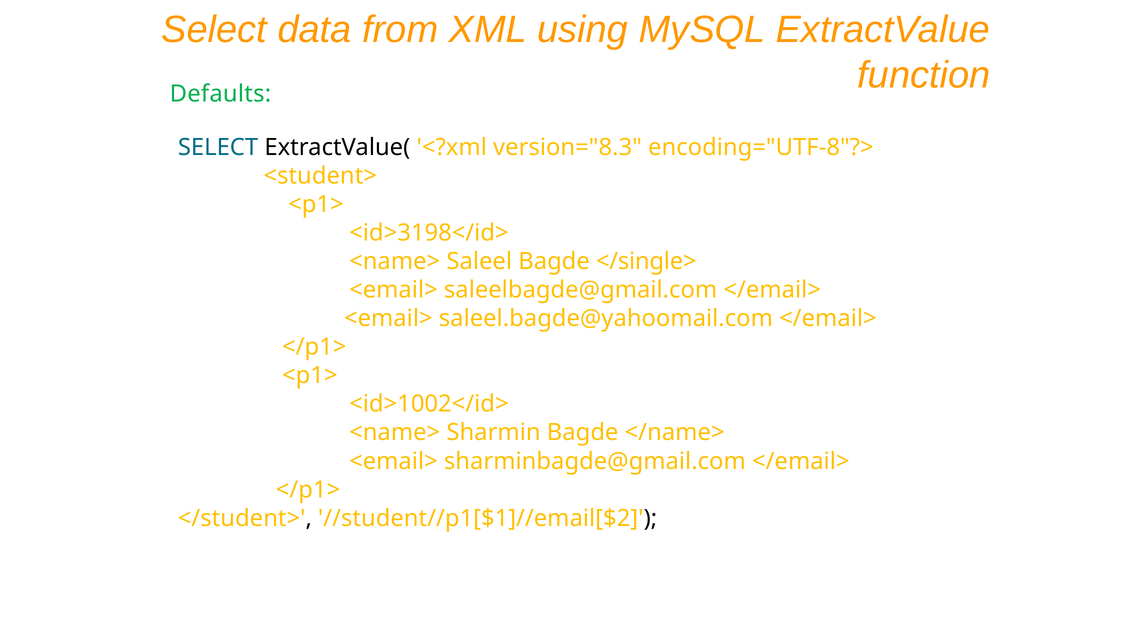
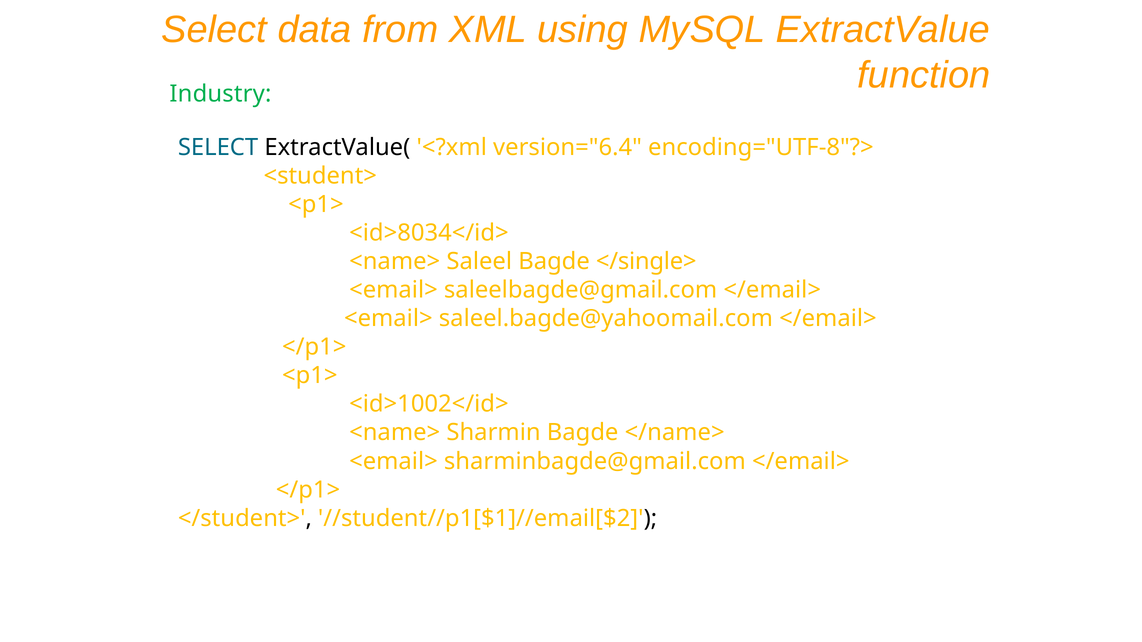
Defaults: Defaults -> Industry
version="8.3: version="8.3 -> version="6.4
<id>3198</id>: <id>3198</id> -> <id>8034</id>
